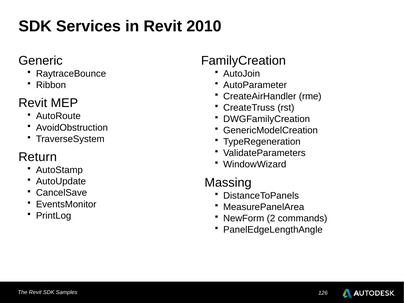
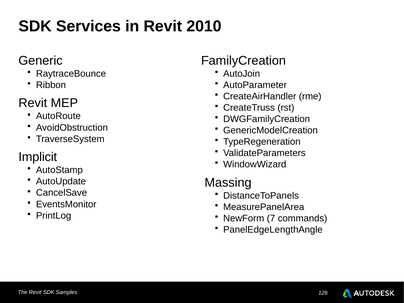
Return: Return -> Implicit
2: 2 -> 7
